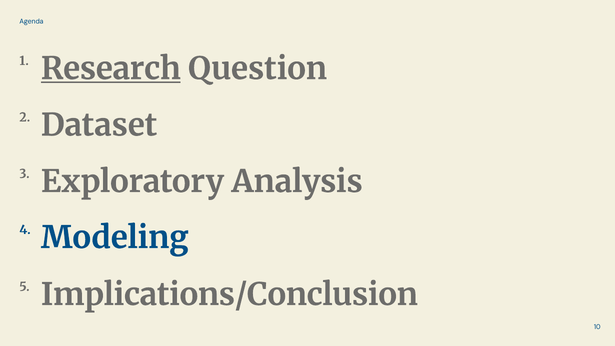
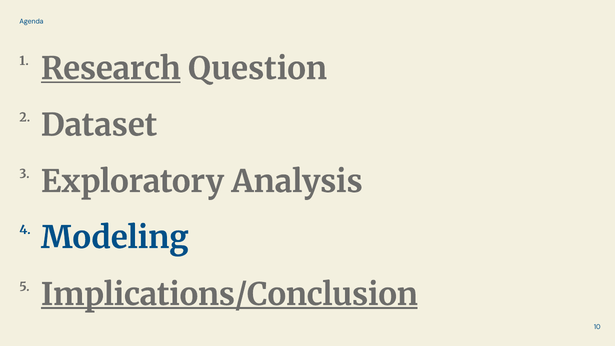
Implications/Conclusion underline: none -> present
